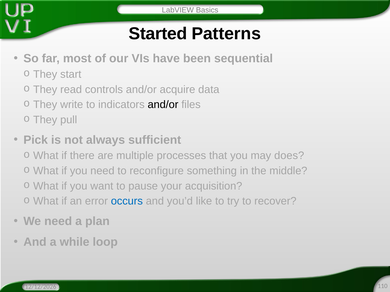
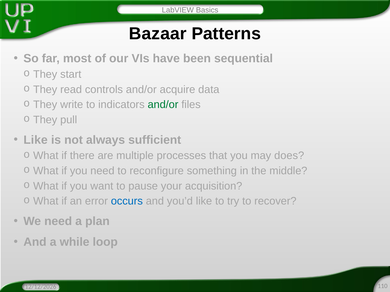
Started: Started -> Bazaar
and/or at (163, 105) colour: black -> green
Pick at (36, 140): Pick -> Like
